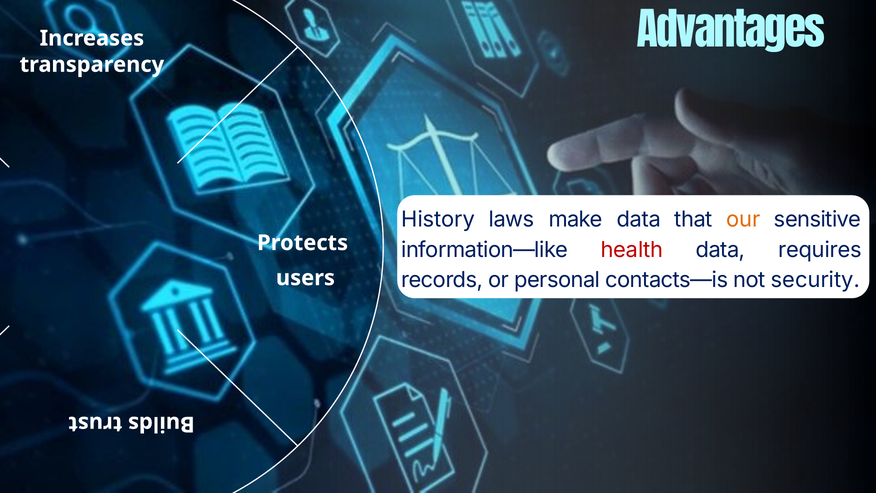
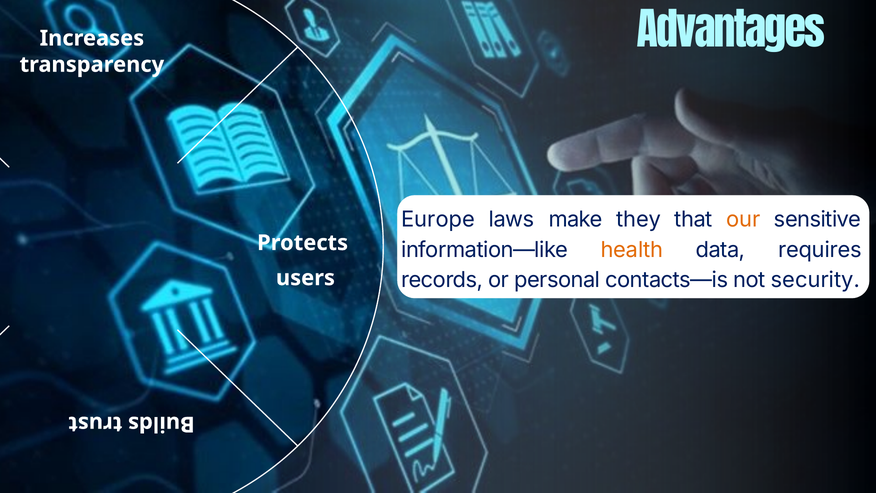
History: History -> Europe
make data: data -> they
health colour: red -> orange
